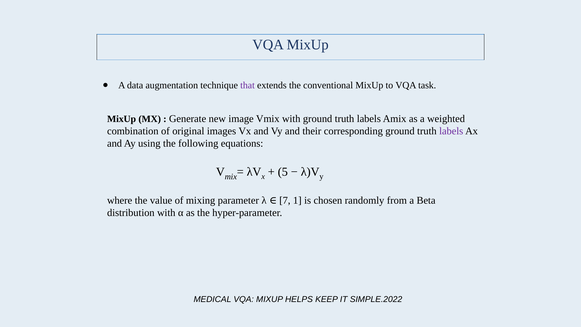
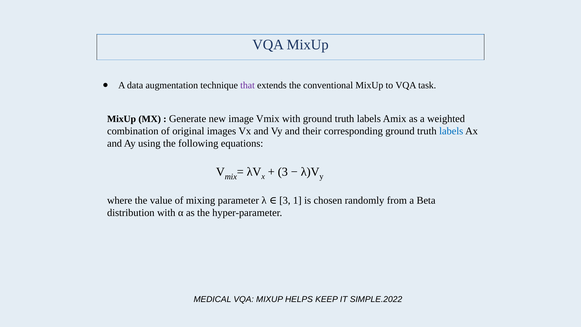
labels at (451, 131) colour: purple -> blue
5 at (283, 172): 5 -> 3
λ 7: 7 -> 3
